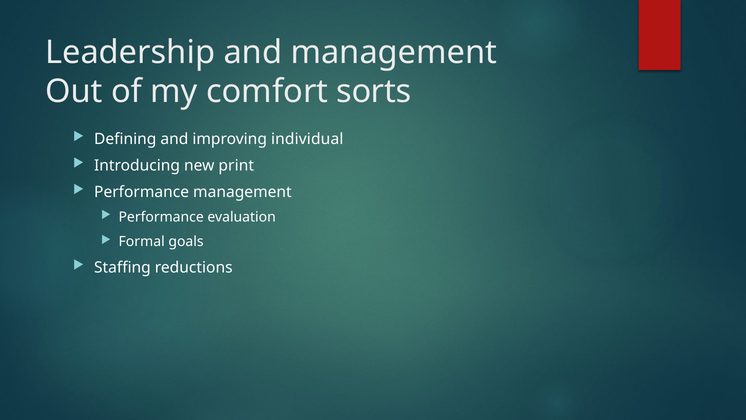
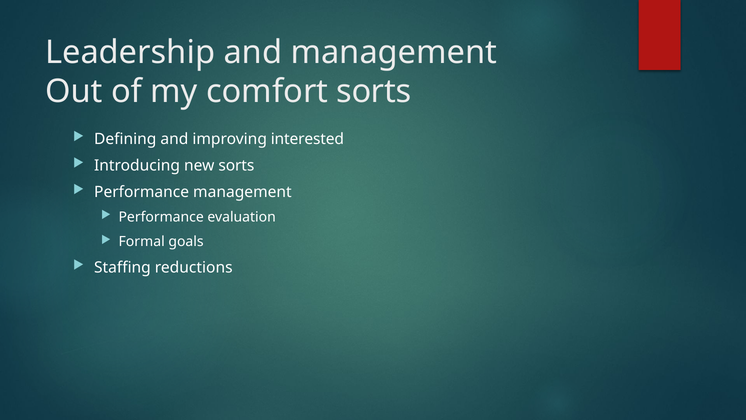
individual: individual -> interested
new print: print -> sorts
